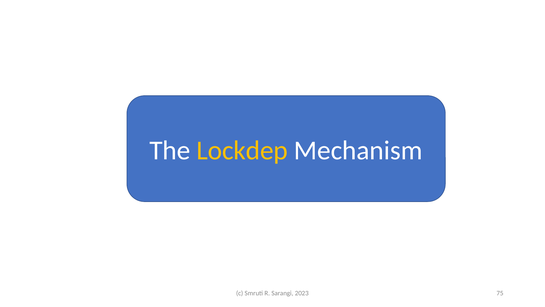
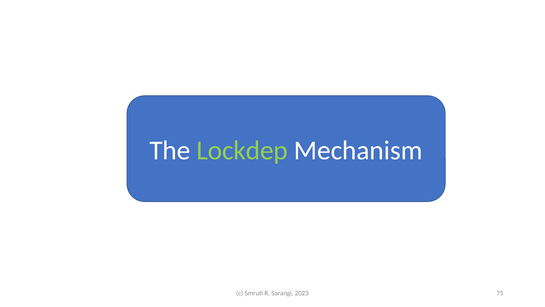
Lockdep colour: yellow -> light green
